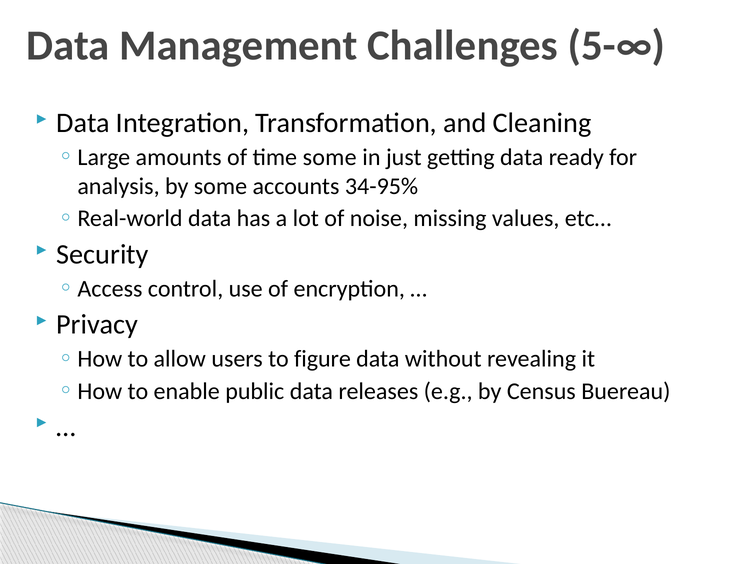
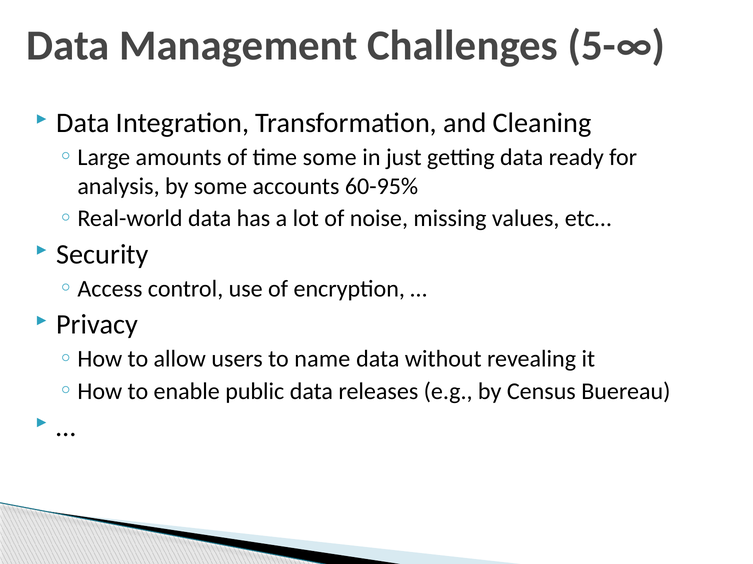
34-95%: 34-95% -> 60-95%
figure: figure -> name
